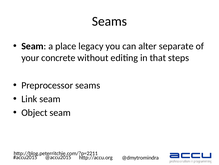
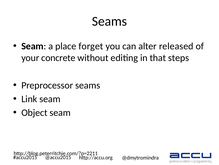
legacy: legacy -> forget
separate: separate -> released
